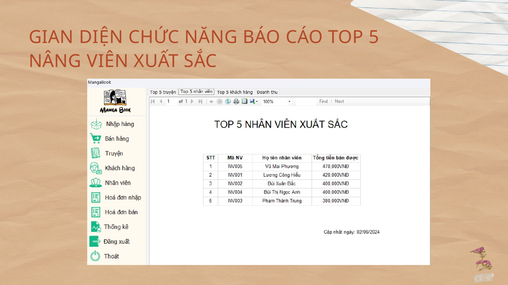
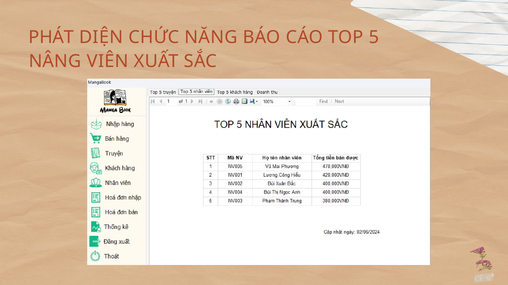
GIAN: GIAN -> PHÁT
